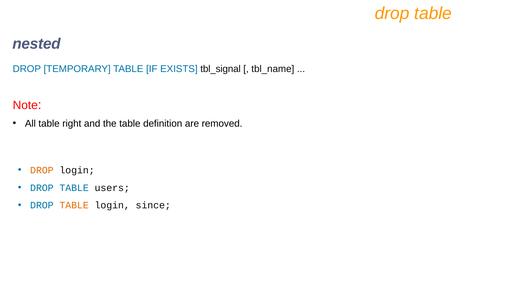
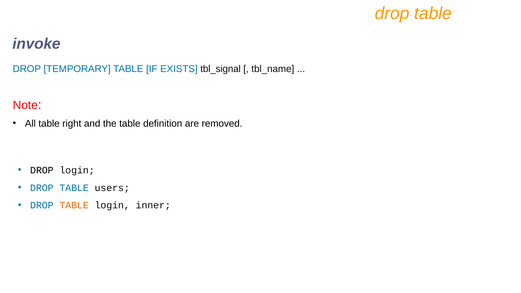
nested: nested -> invoke
DROP at (42, 170) colour: orange -> black
since: since -> inner
